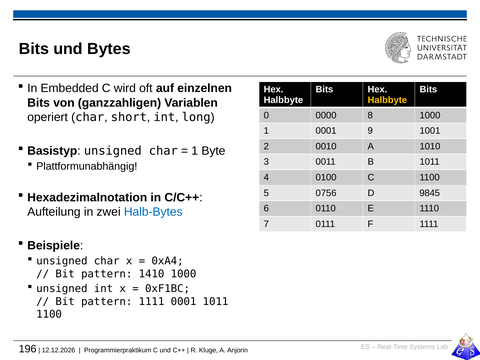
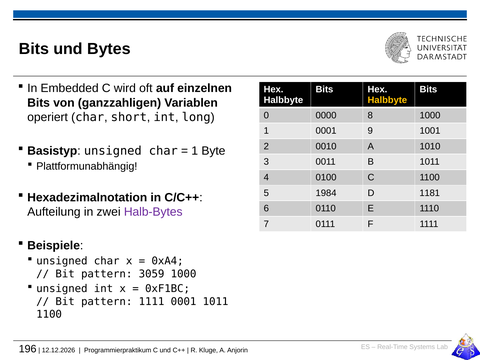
0756: 0756 -> 1984
9845: 9845 -> 1181
Halb-Bytes colour: blue -> purple
1410: 1410 -> 3059
